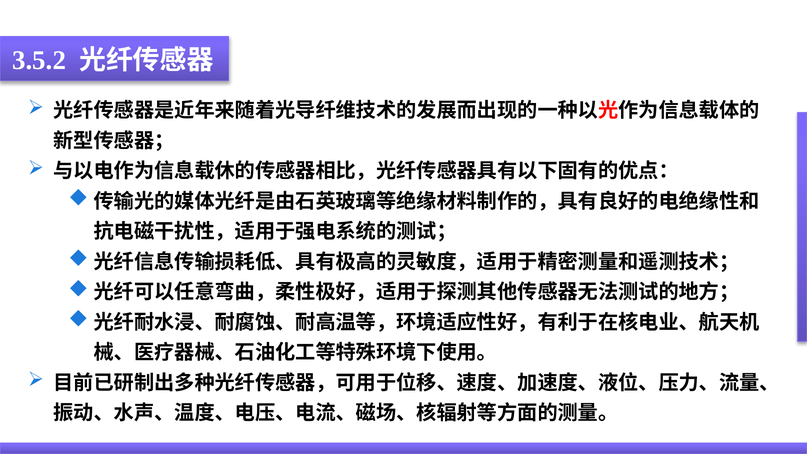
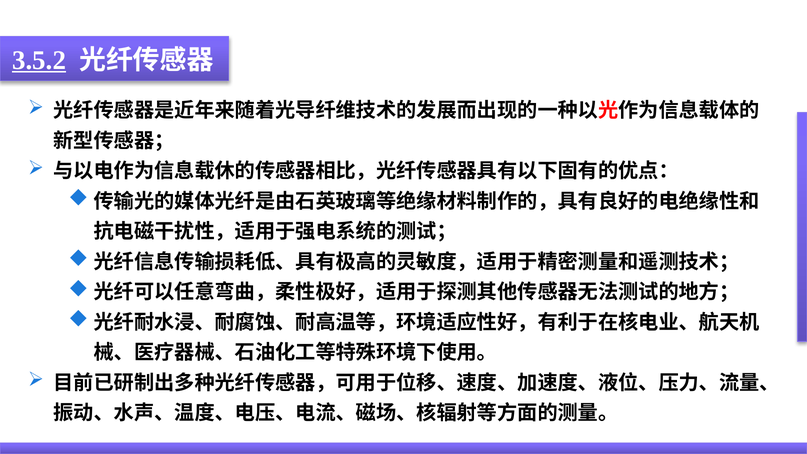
3.5.2 underline: none -> present
